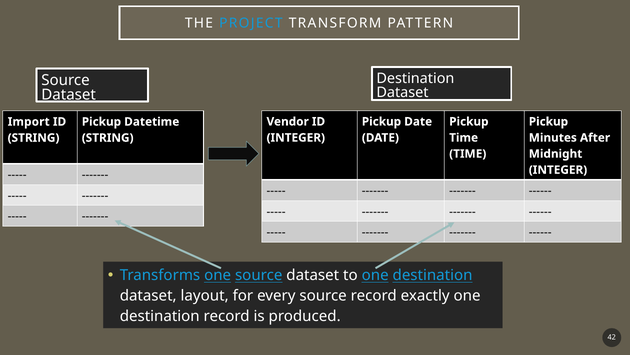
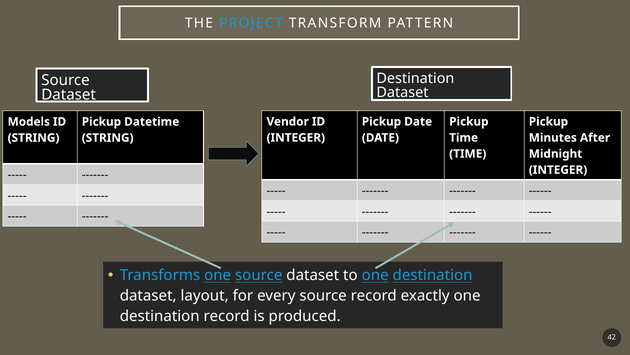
Import: Import -> Models
